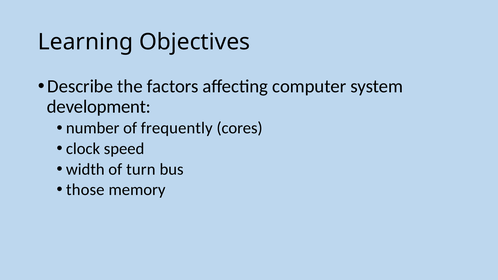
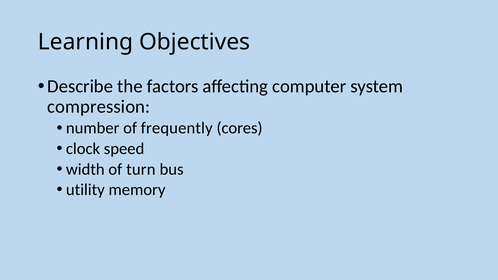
development: development -> compression
those: those -> utility
